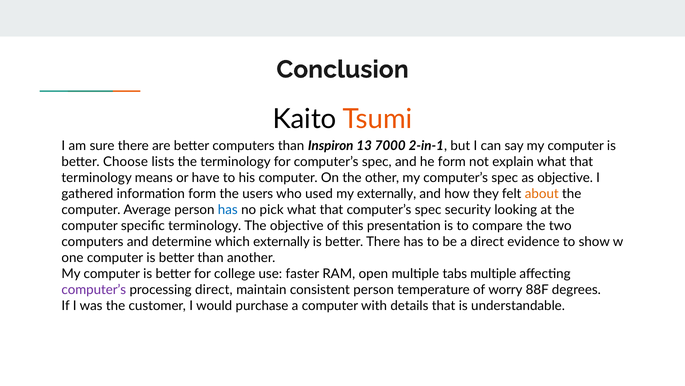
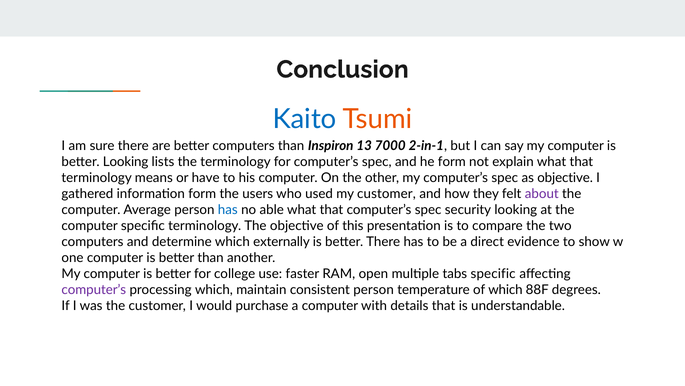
Kaito colour: black -> blue
better Choose: Choose -> Looking
my externally: externally -> customer
about colour: orange -> purple
pick: pick -> able
tabs multiple: multiple -> specific
processing direct: direct -> which
of worry: worry -> which
